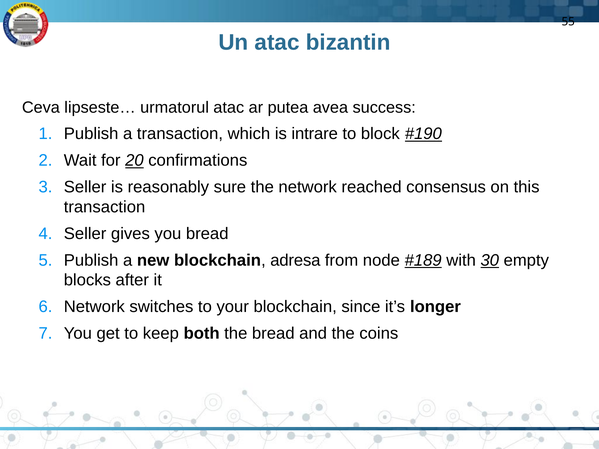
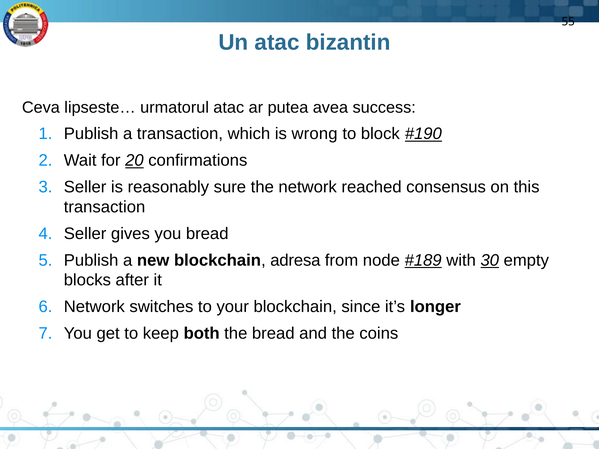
intrare: intrare -> wrong
